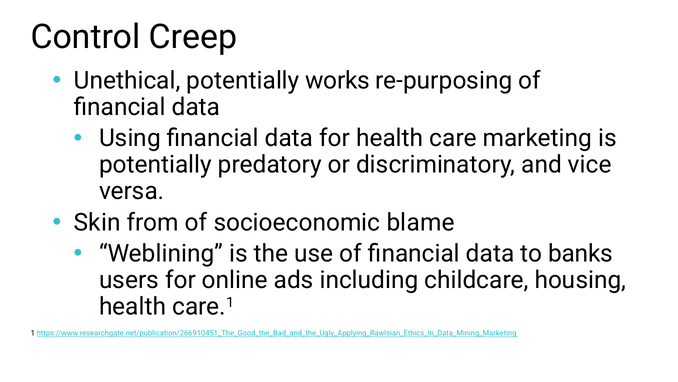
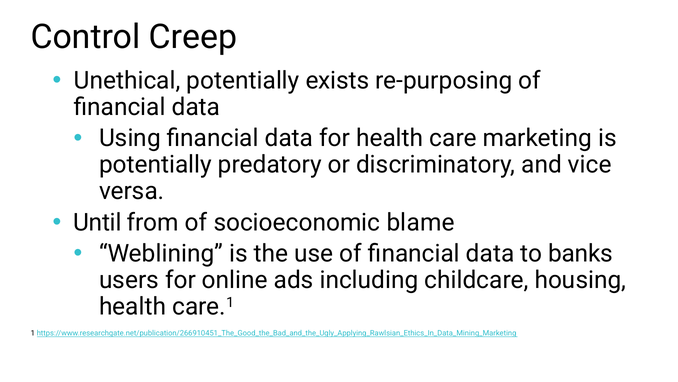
works: works -> exists
Skin: Skin -> Until
